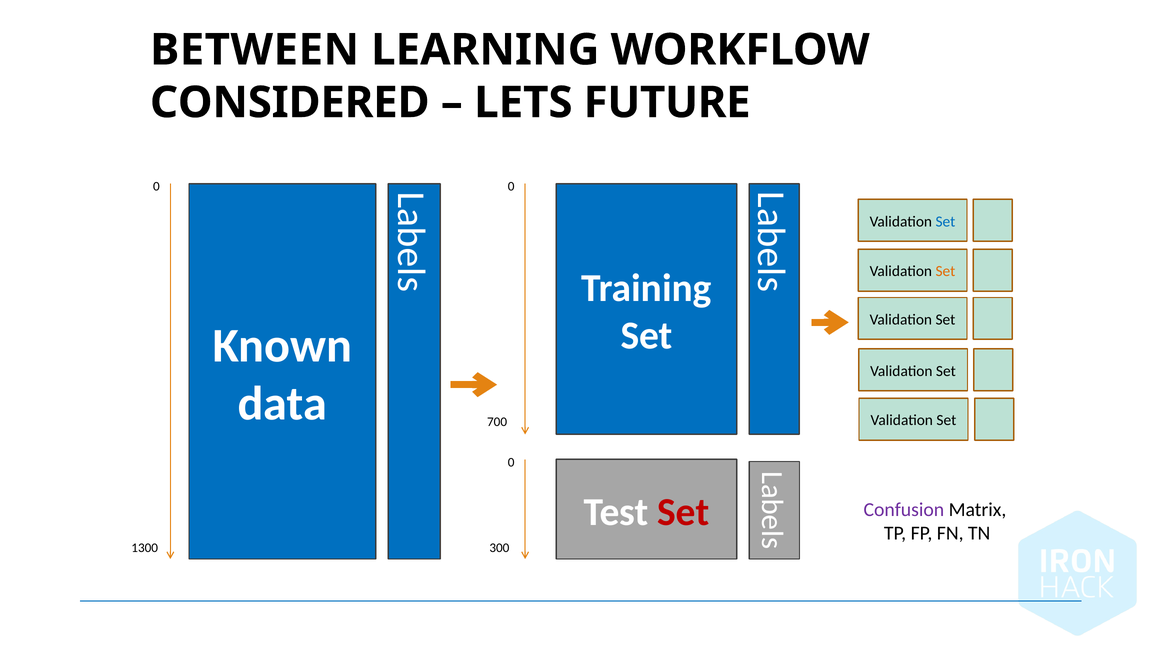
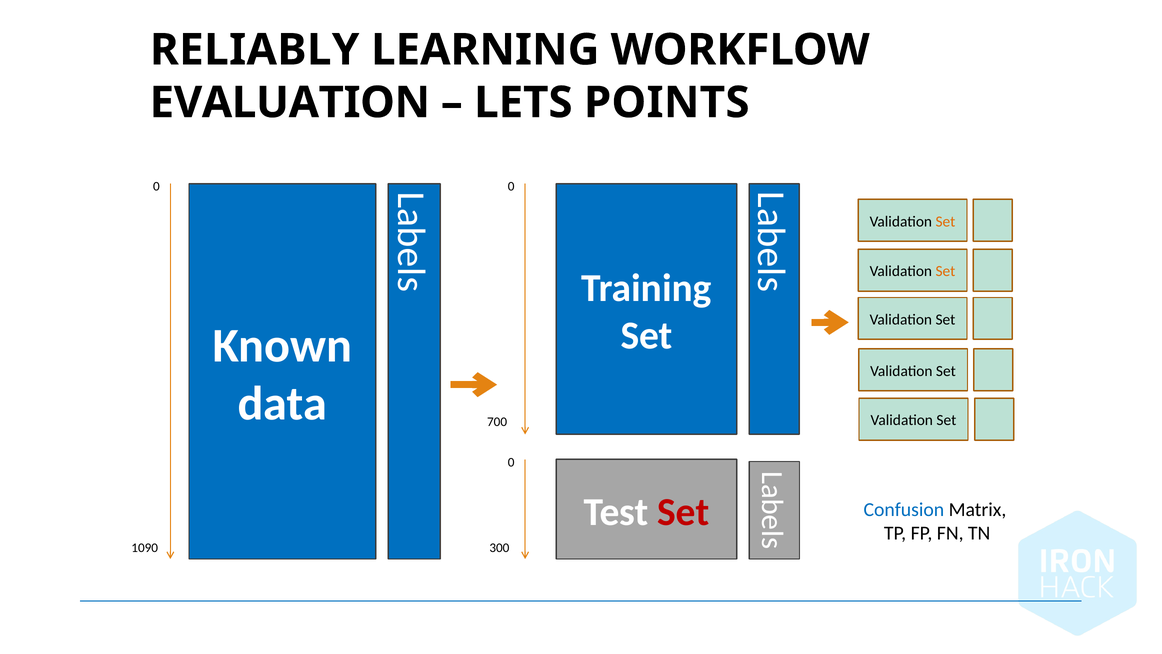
BETWEEN: BETWEEN -> RELIABLY
CONSIDERED: CONSIDERED -> EVALUATION
FUTURE: FUTURE -> POINTS
Set at (945, 221) colour: blue -> orange
Confusion colour: purple -> blue
1300: 1300 -> 1090
